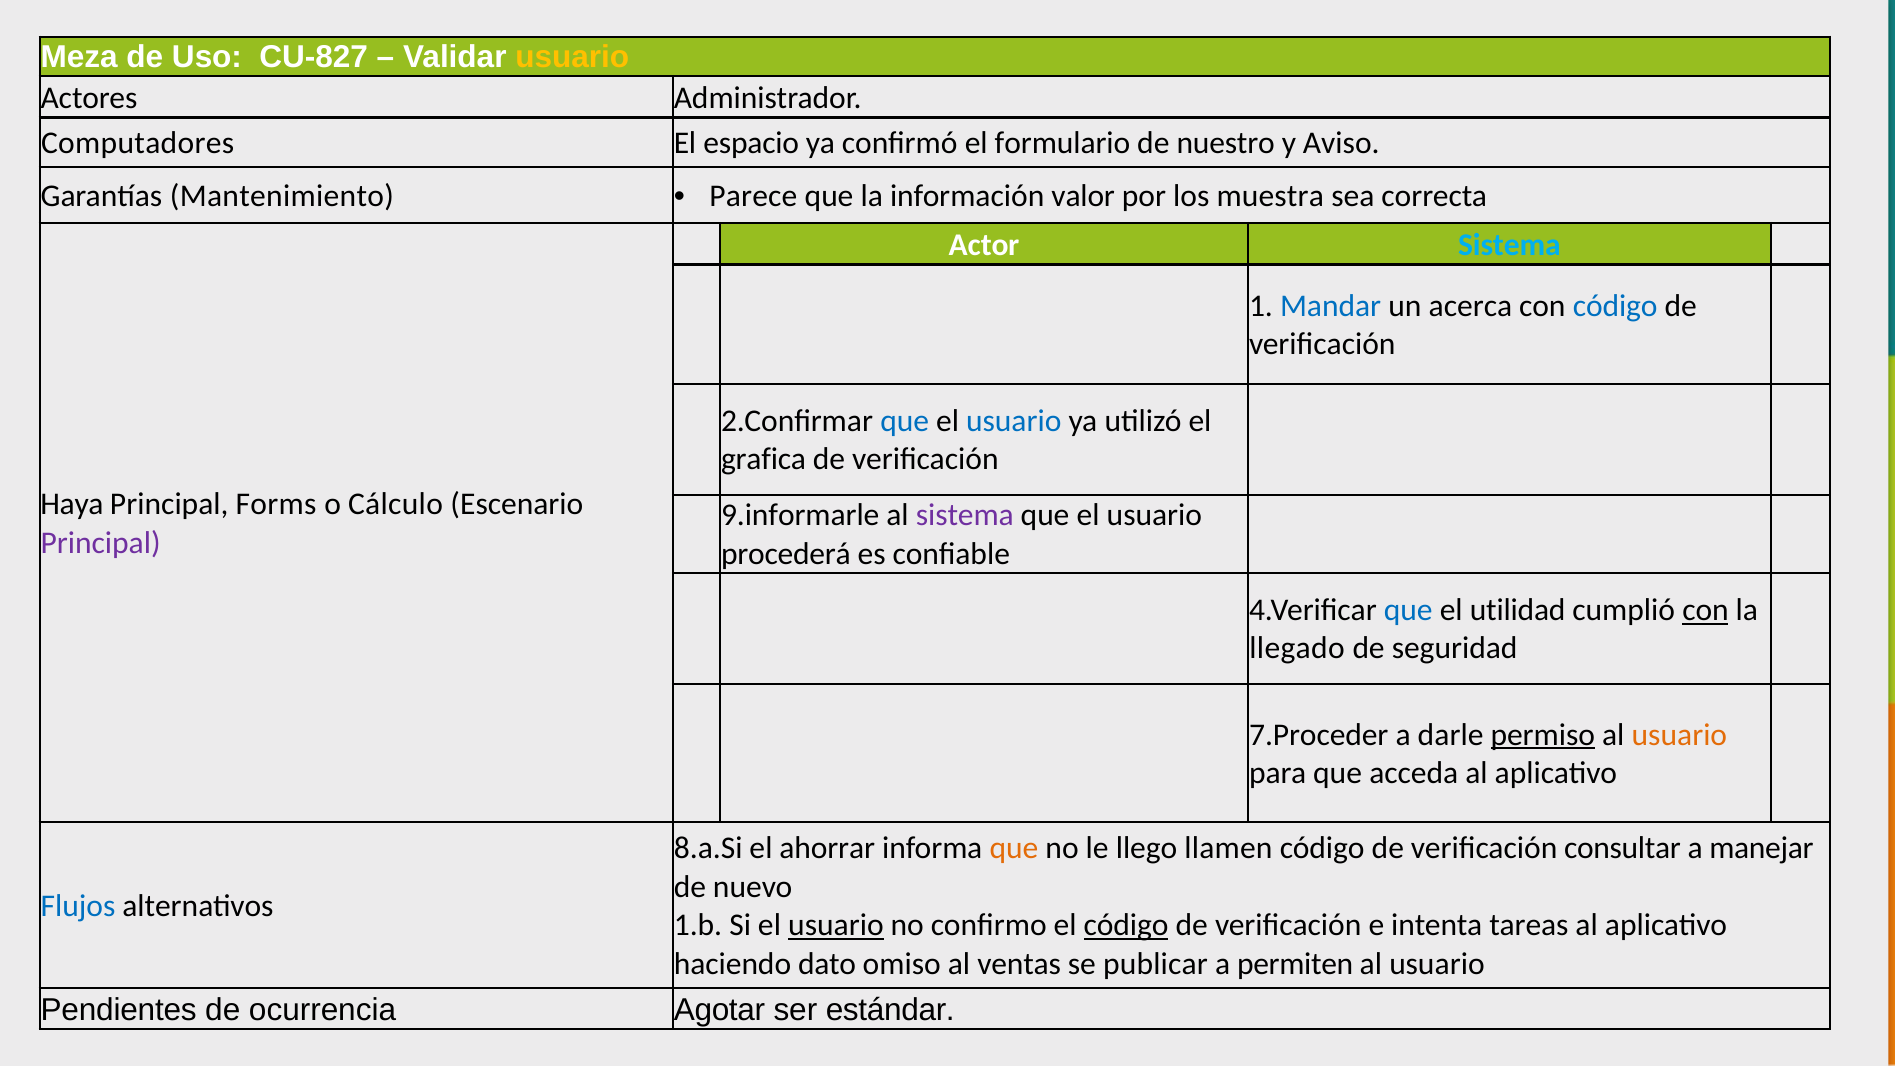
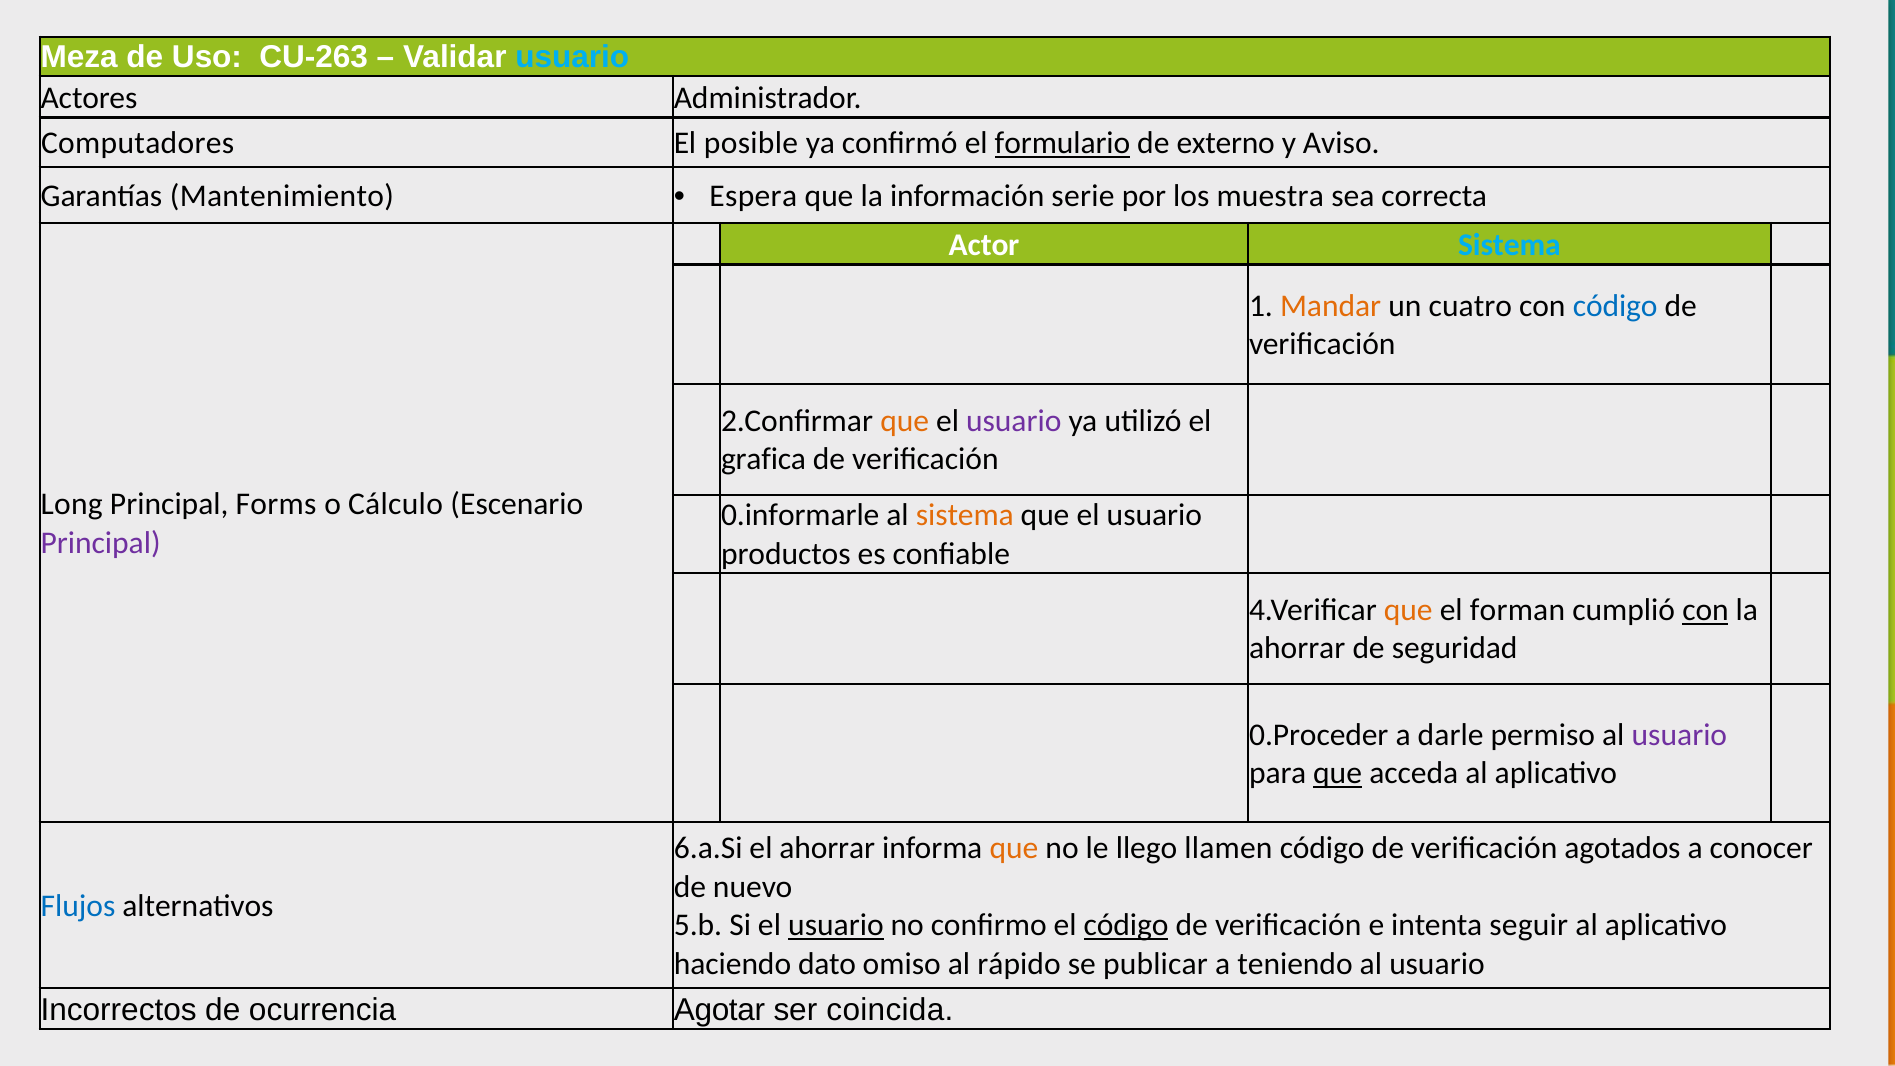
CU-827: CU-827 -> CU-263
usuario at (572, 58) colour: yellow -> light blue
espacio: espacio -> posible
formulario underline: none -> present
nuestro: nuestro -> externo
Parece: Parece -> Espera
valor: valor -> serie
Mandar colour: blue -> orange
acerca: acerca -> cuatro
que at (905, 421) colour: blue -> orange
usuario at (1014, 421) colour: blue -> purple
Haya: Haya -> Long
9.informarle: 9.informarle -> 0.informarle
sistema at (965, 515) colour: purple -> orange
procederá: procederá -> productos
que at (1408, 610) colour: blue -> orange
utilidad: utilidad -> forman
llegado at (1297, 649): llegado -> ahorrar
7.Proceder: 7.Proceder -> 0.Proceder
permiso underline: present -> none
usuario at (1679, 735) colour: orange -> purple
que at (1338, 773) underline: none -> present
8.a.Si: 8.a.Si -> 6.a.Si
consultar: consultar -> agotados
manejar: manejar -> conocer
1.b: 1.b -> 5.b
tareas: tareas -> seguir
ventas: ventas -> rápido
permiten: permiten -> teniendo
Pendientes: Pendientes -> Incorrectos
estándar: estándar -> coincida
